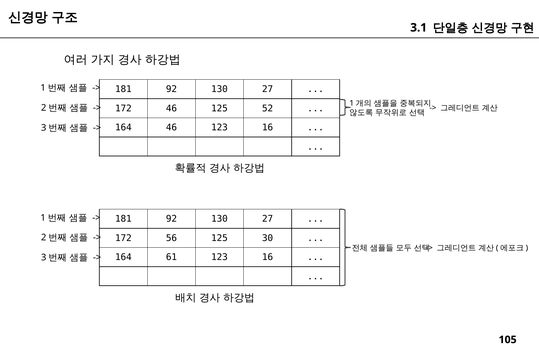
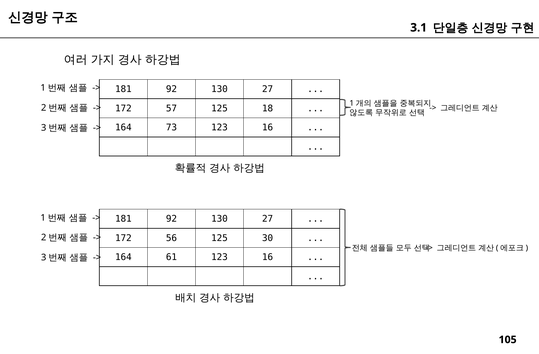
172 46: 46 -> 57
52: 52 -> 18
164 46: 46 -> 73
